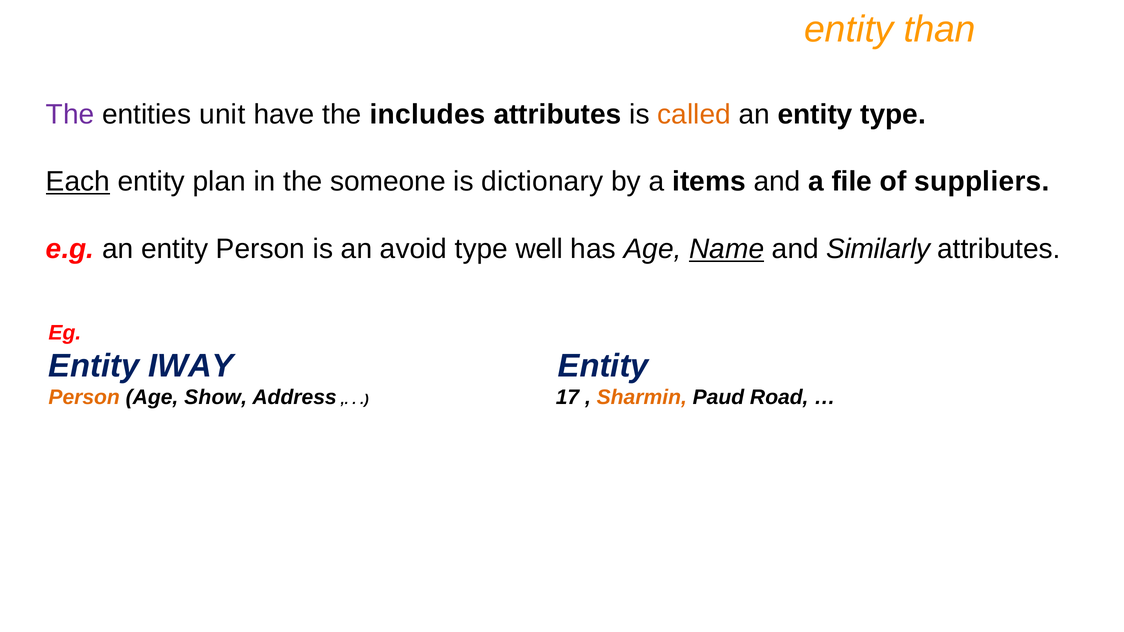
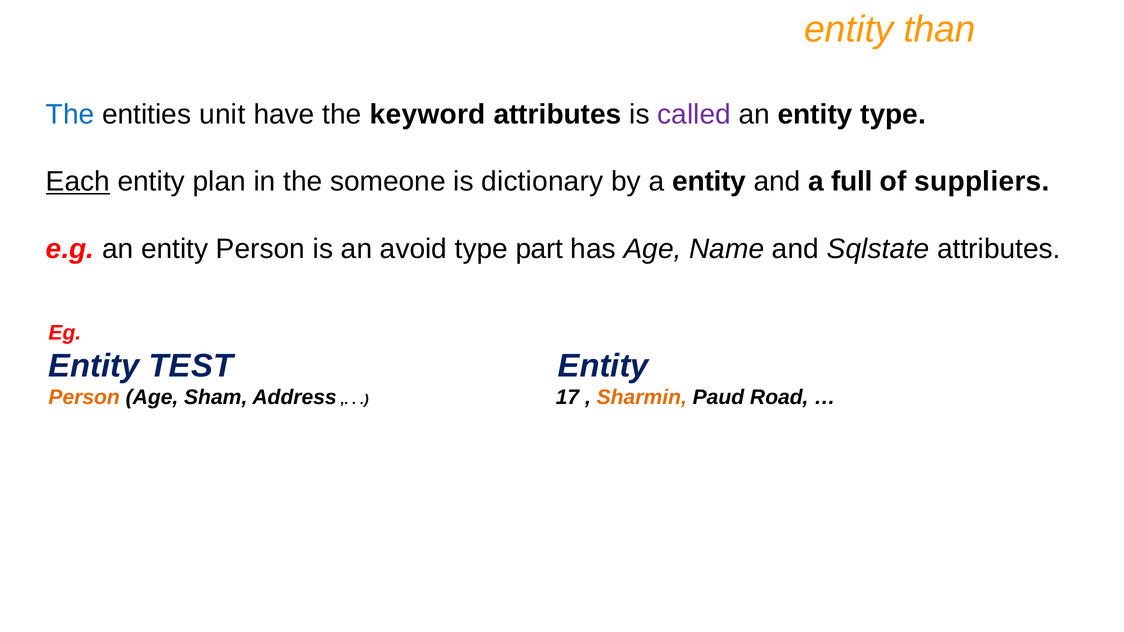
The at (70, 114) colour: purple -> blue
includes: includes -> keyword
called colour: orange -> purple
a items: items -> entity
file: file -> full
well: well -> part
Name underline: present -> none
Similarly: Similarly -> Sqlstate
IWAY: IWAY -> TEST
Show: Show -> Sham
